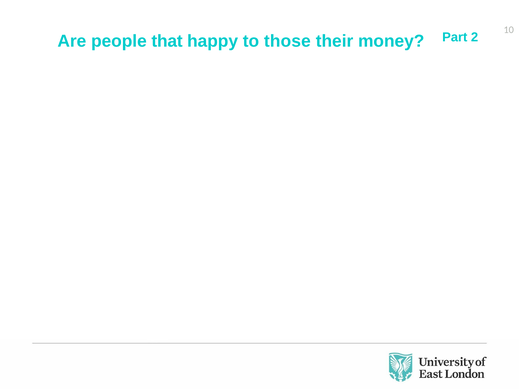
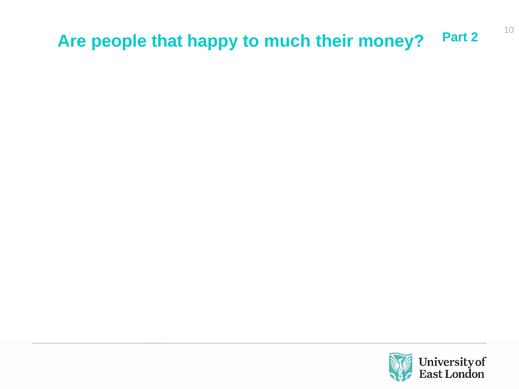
those: those -> much
